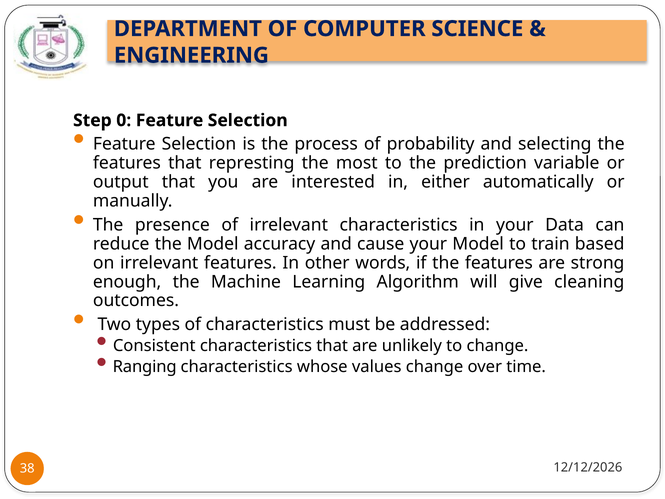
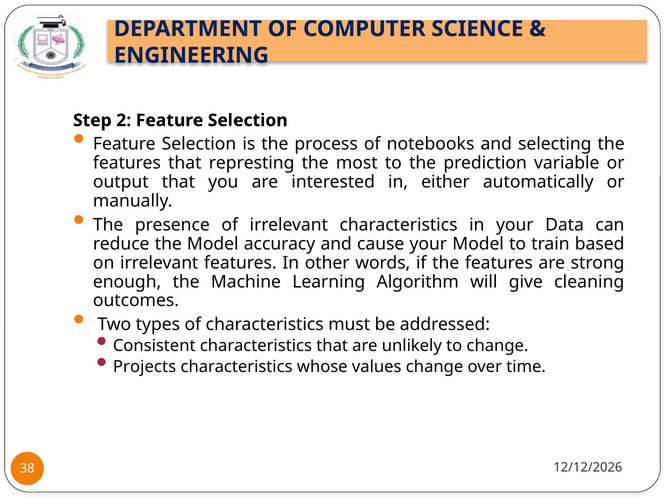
0: 0 -> 2
probability: probability -> notebooks
Ranging: Ranging -> Projects
